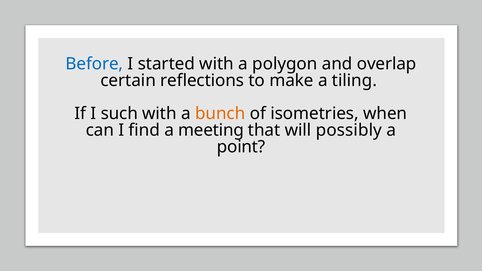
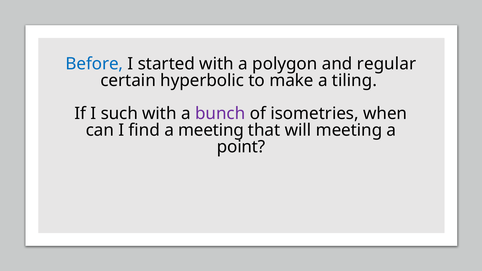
overlap: overlap -> regular
reflections: reflections -> hyperbolic
bunch colour: orange -> purple
will possibly: possibly -> meeting
